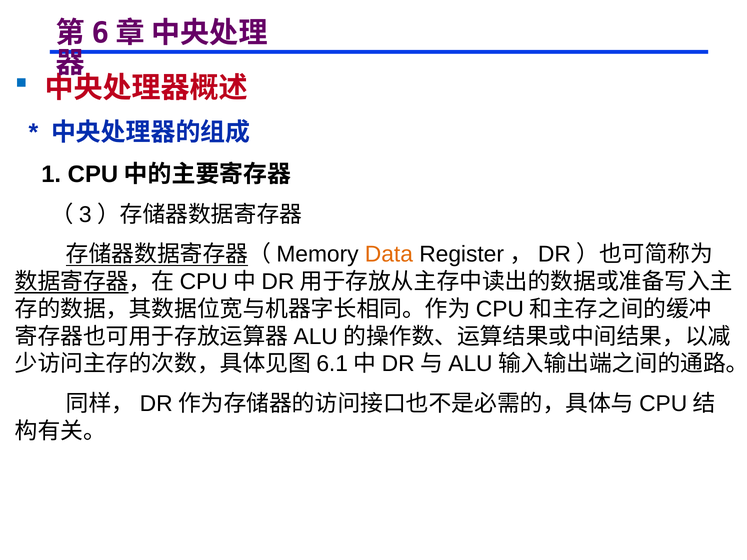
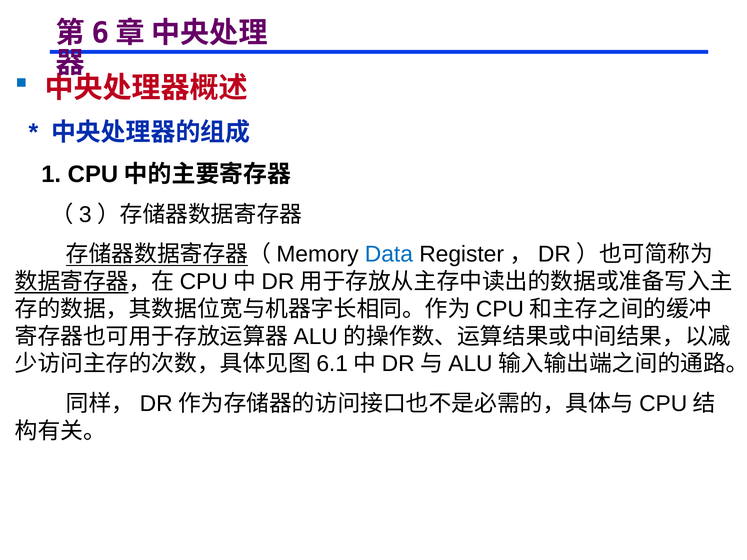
Data colour: orange -> blue
